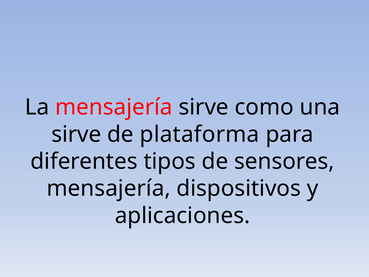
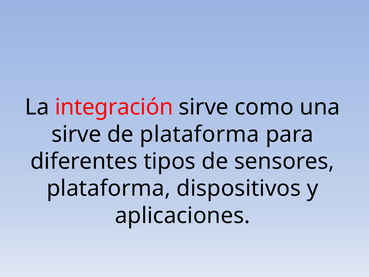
La mensajería: mensajería -> integración
mensajería at (109, 188): mensajería -> plataforma
